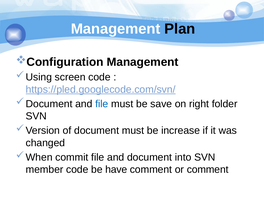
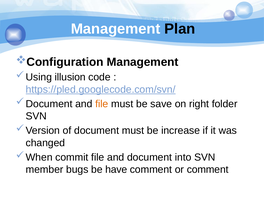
screen: screen -> illusion
file at (102, 104) colour: blue -> orange
member code: code -> bugs
